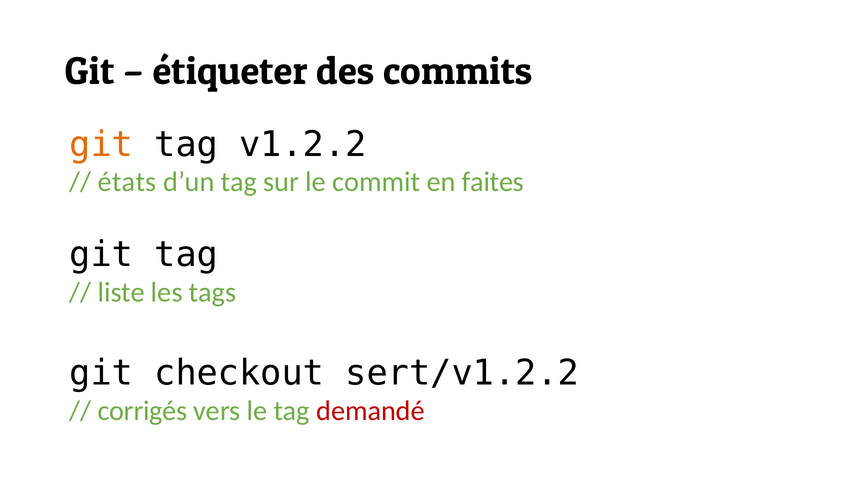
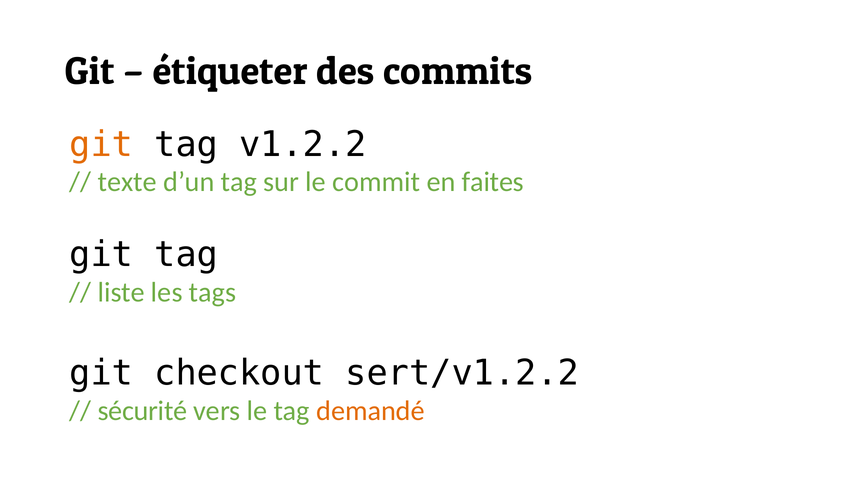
états: états -> texte
corrigés: corrigés -> sécurité
demandé colour: red -> orange
